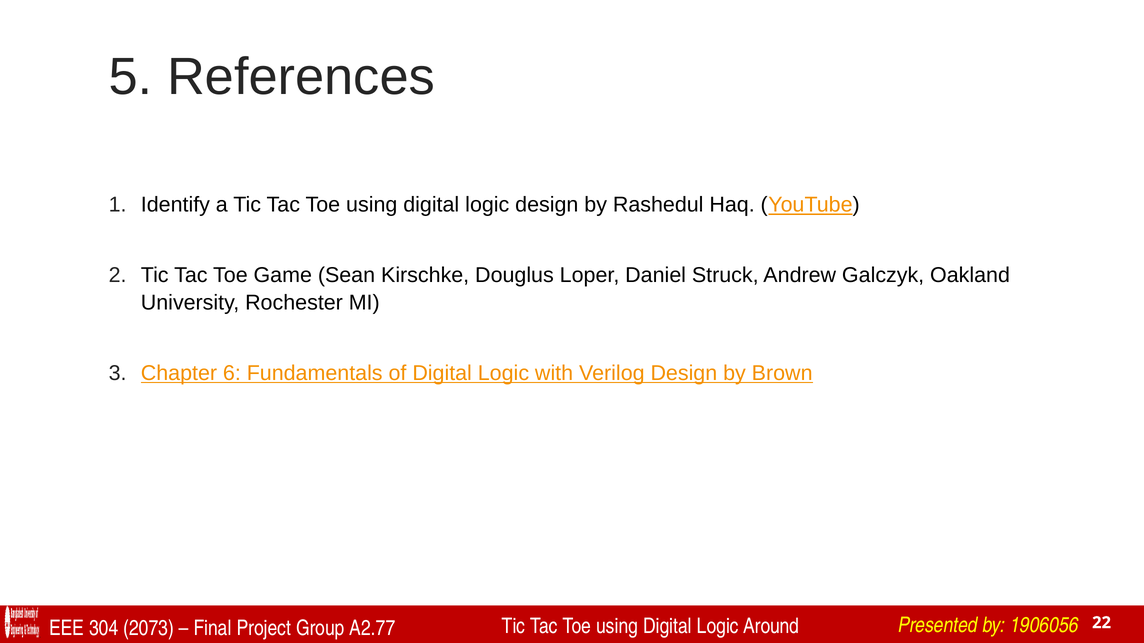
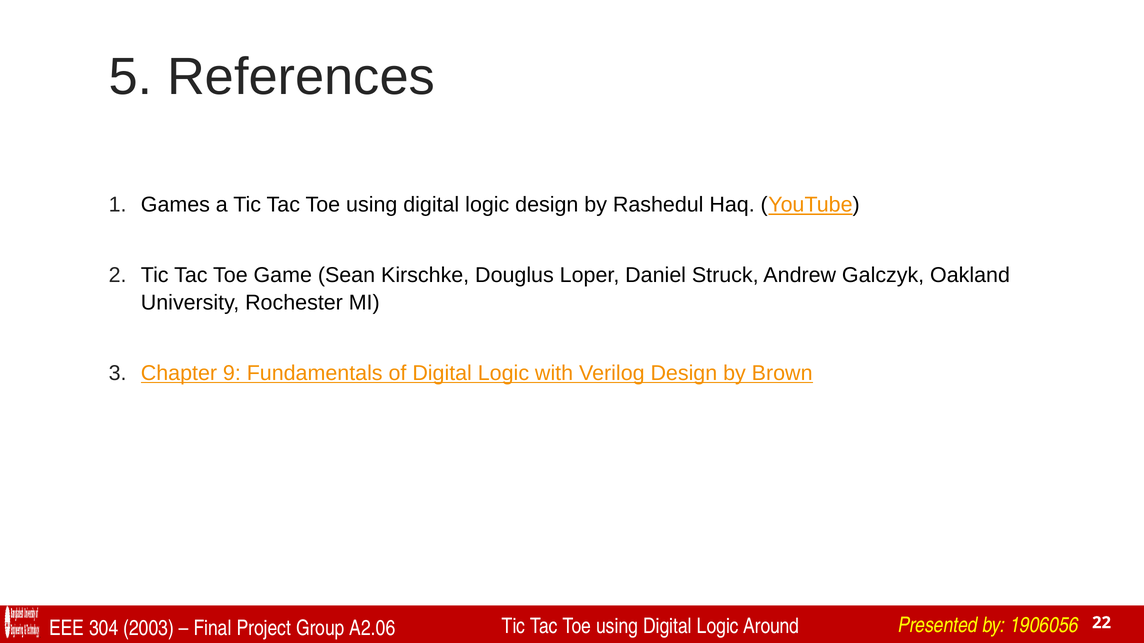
Identify: Identify -> Games
6: 6 -> 9
2073: 2073 -> 2003
A2.77: A2.77 -> A2.06
